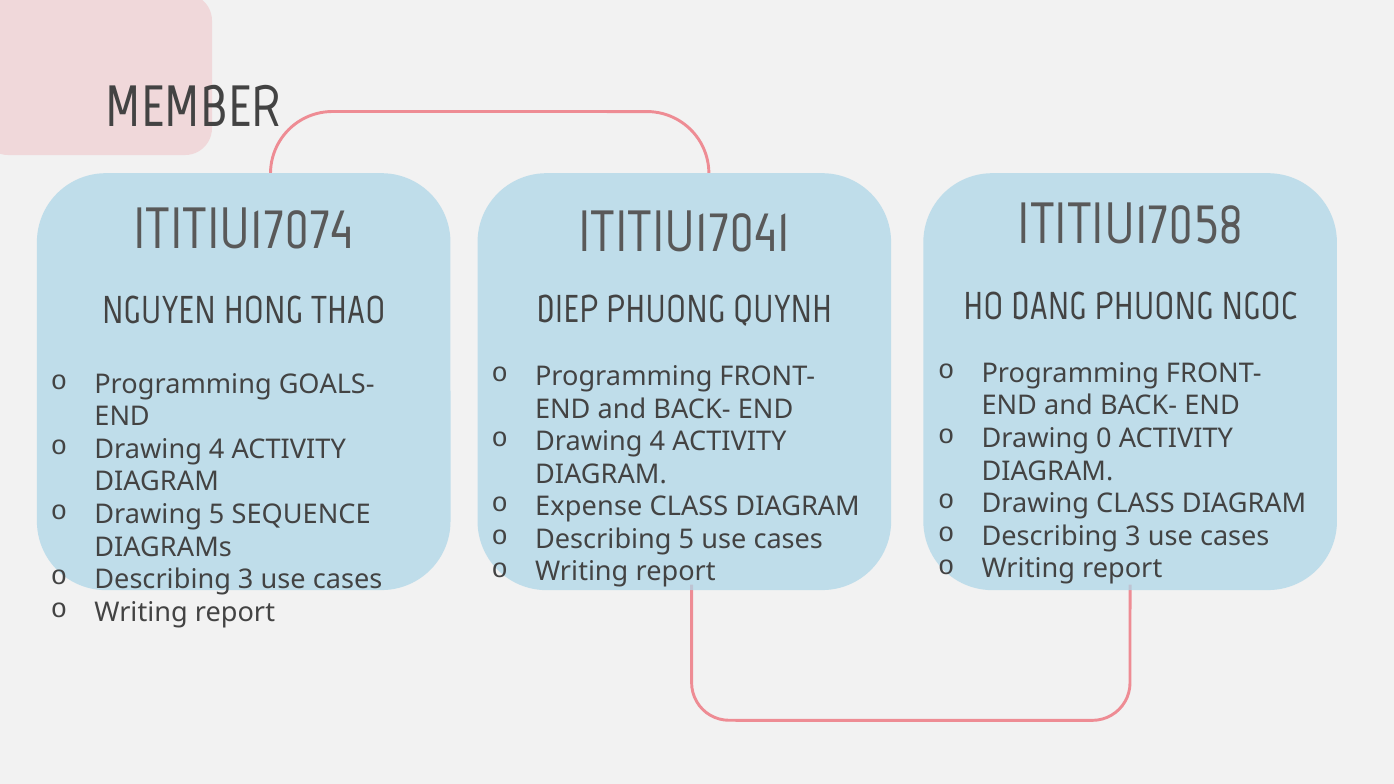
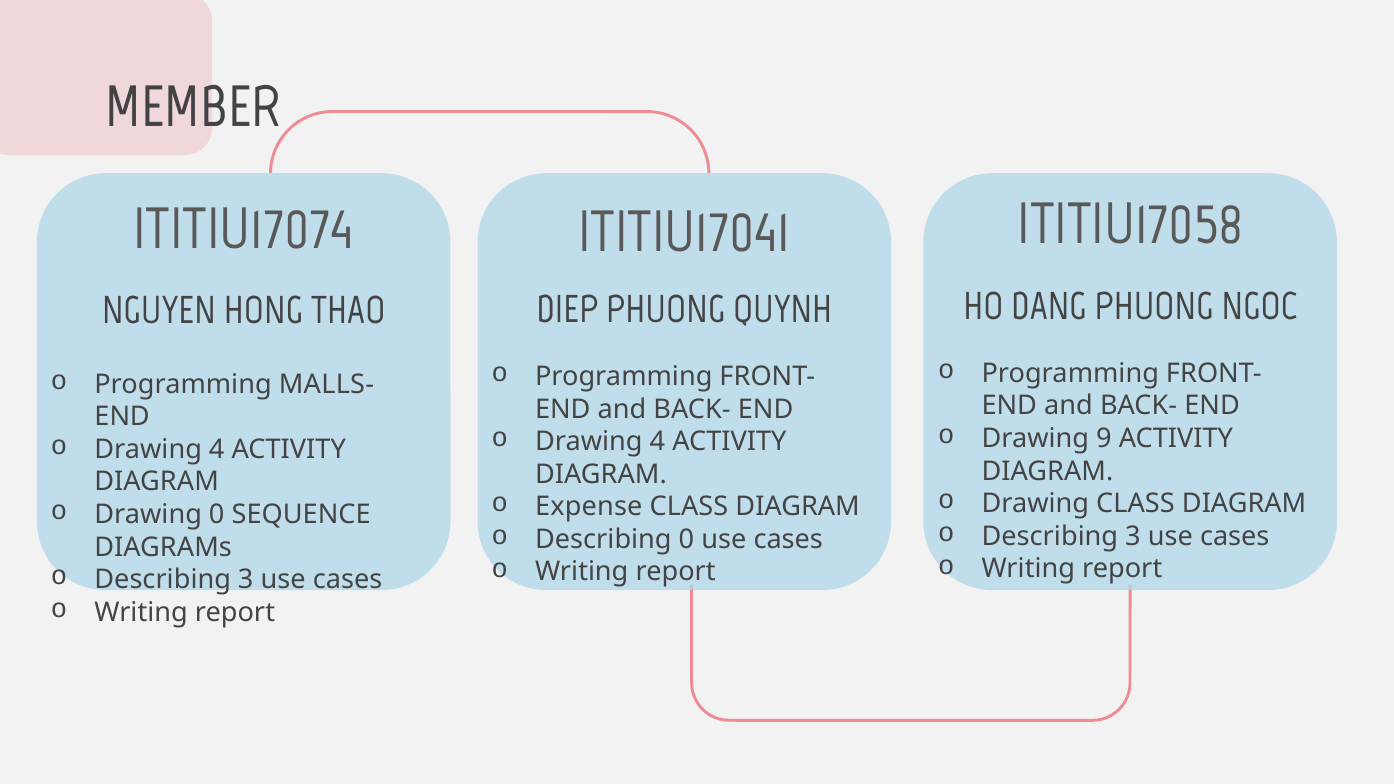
GOALS-: GOALS- -> MALLS-
0: 0 -> 9
Drawing 5: 5 -> 0
Describing 5: 5 -> 0
